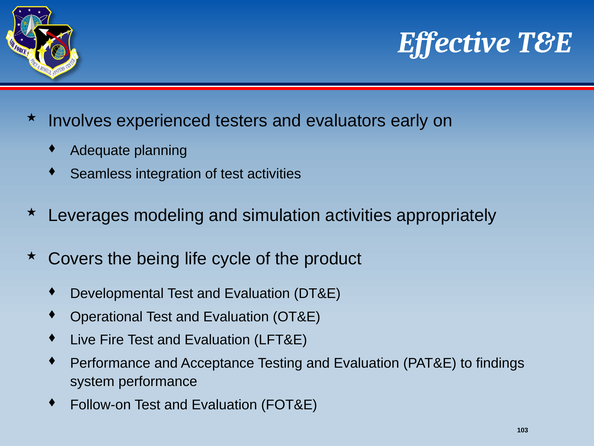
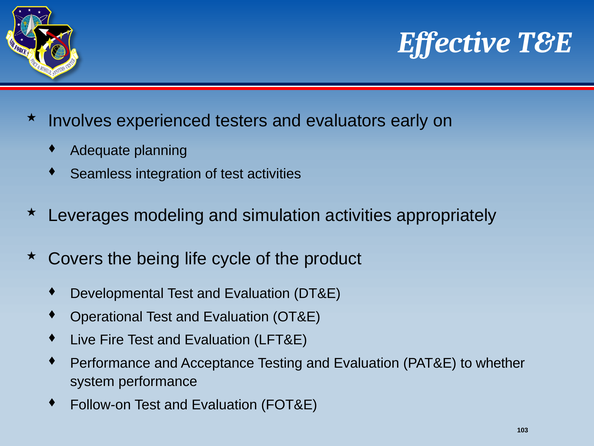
findings: findings -> whether
